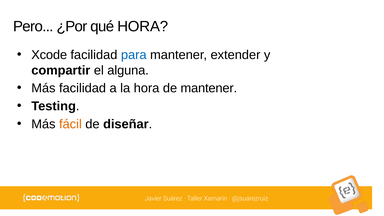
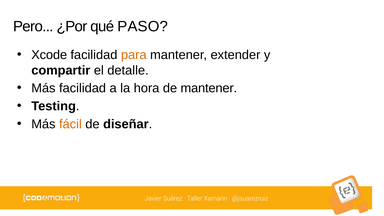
qué HORA: HORA -> PASO
para colour: blue -> orange
alguna: alguna -> detalle
